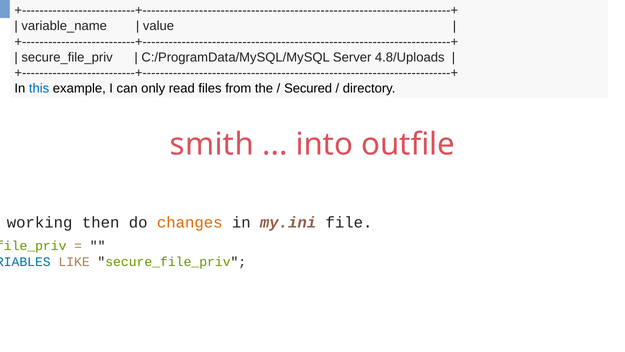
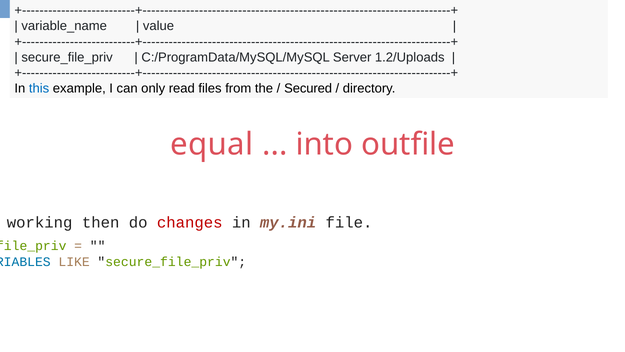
4.8/Uploads: 4.8/Uploads -> 1.2/Uploads
smith: smith -> equal
changes colour: orange -> red
